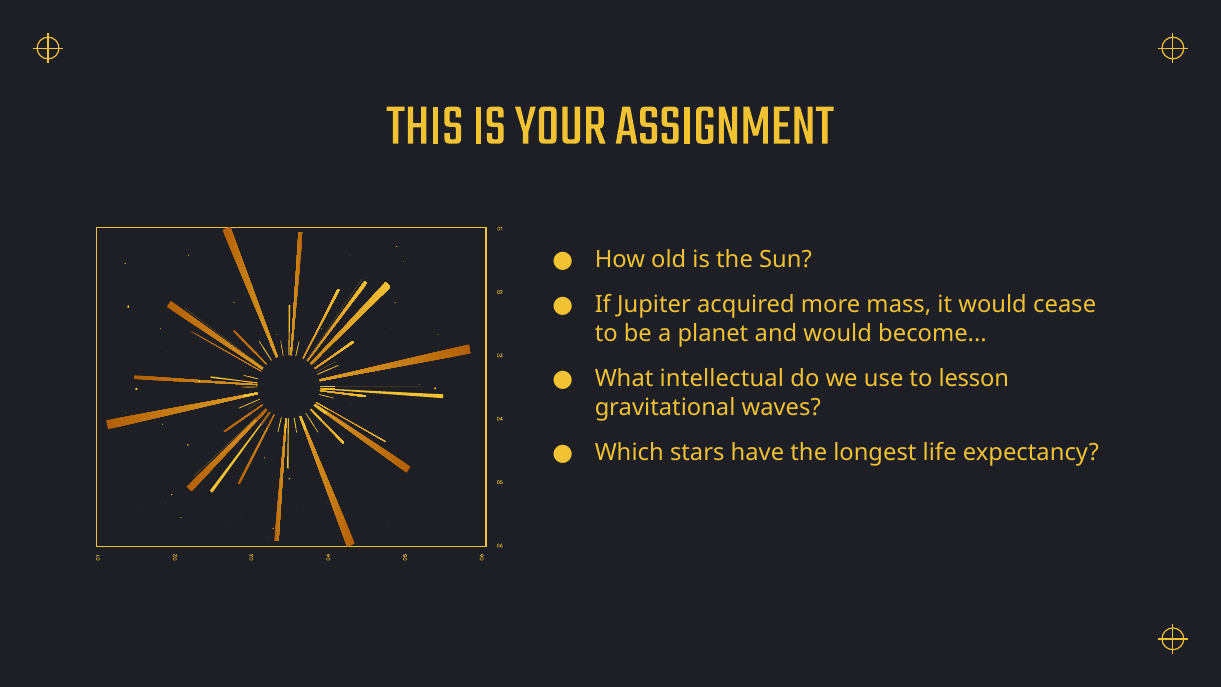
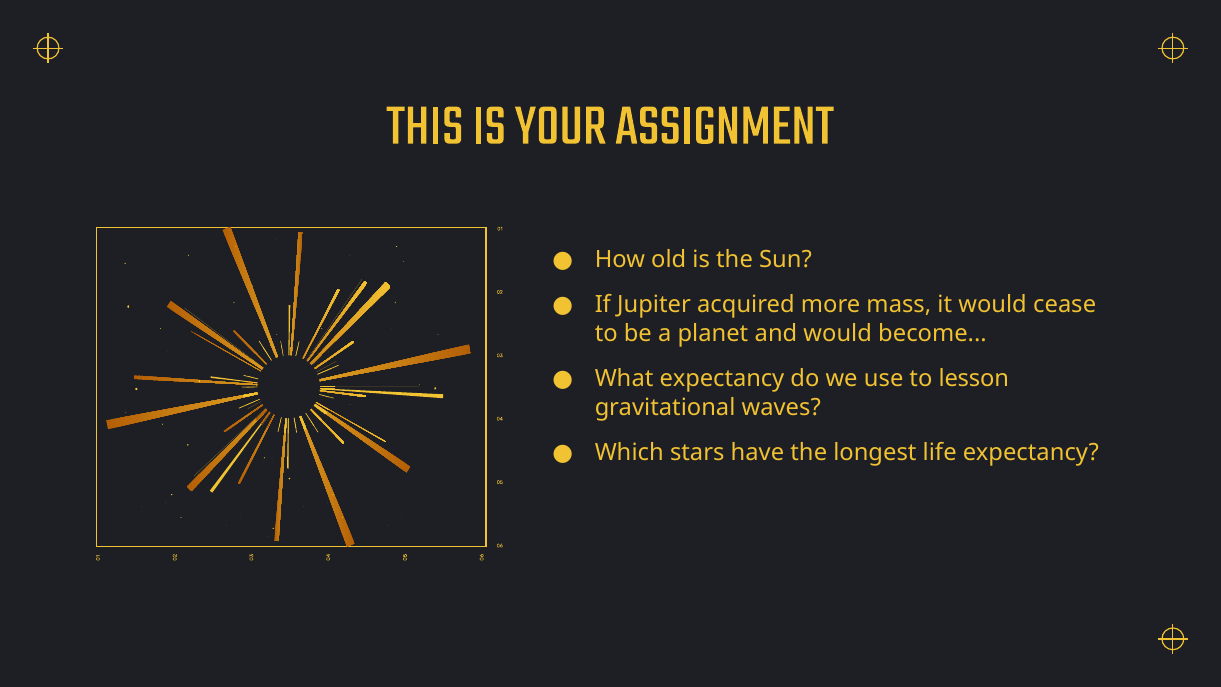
What intellectual: intellectual -> expectancy
